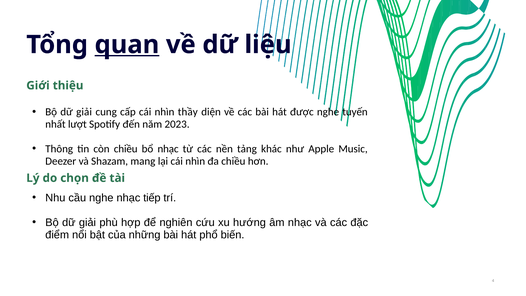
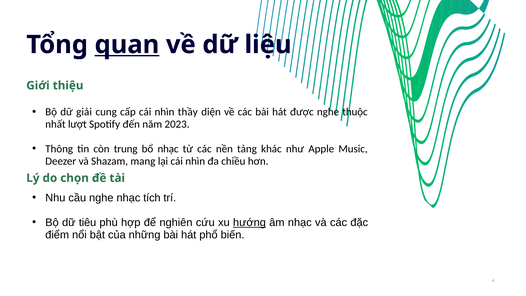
tuyến: tuyến -> thuộc
còn chiều: chiều -> trung
tiếp: tiếp -> tích
giải at (87, 222): giải -> tiêu
hướng underline: none -> present
